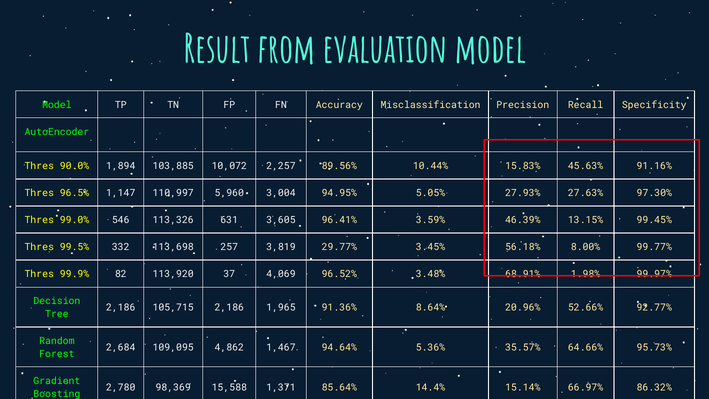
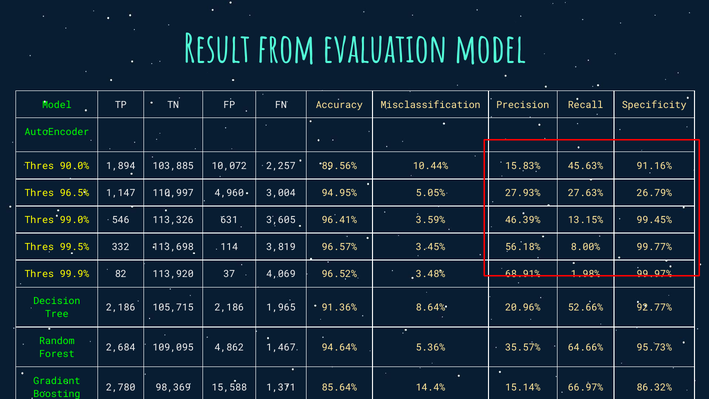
5,960: 5,960 -> 4,960
97.30%: 97.30% -> 26.79%
257: 257 -> 114
29.77%: 29.77% -> 96.57%
